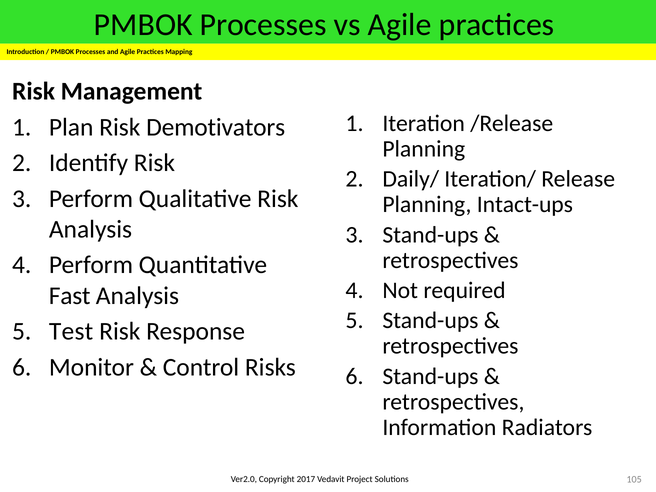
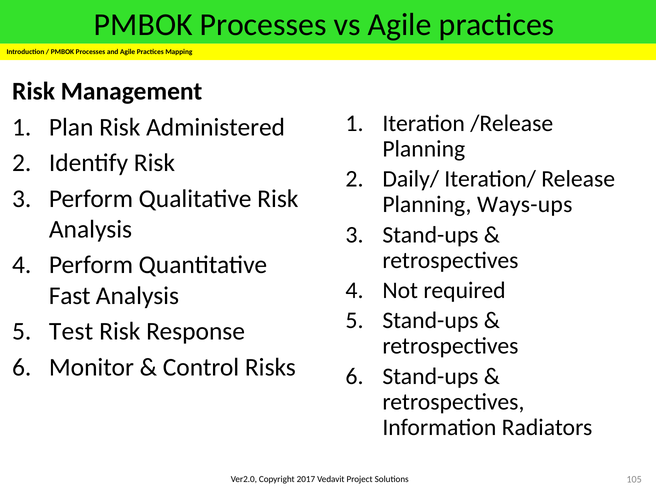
Demotivators: Demotivators -> Administered
Intact-ups: Intact-ups -> Ways-ups
